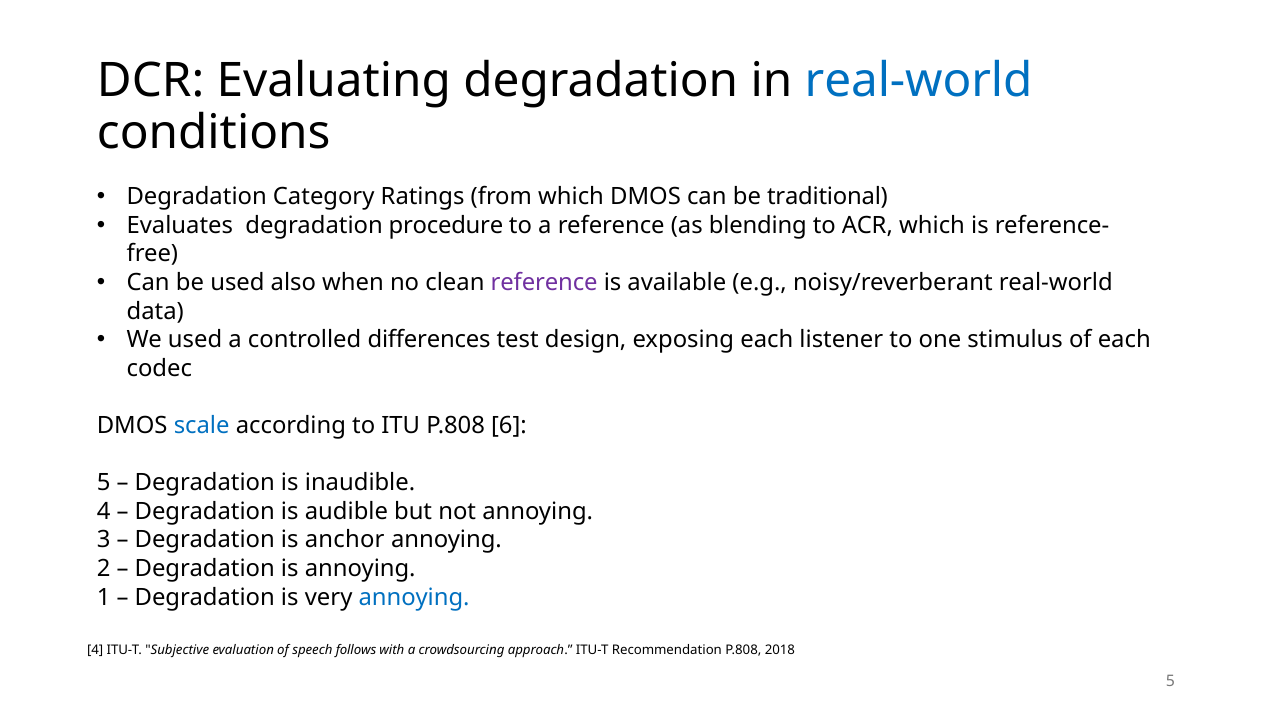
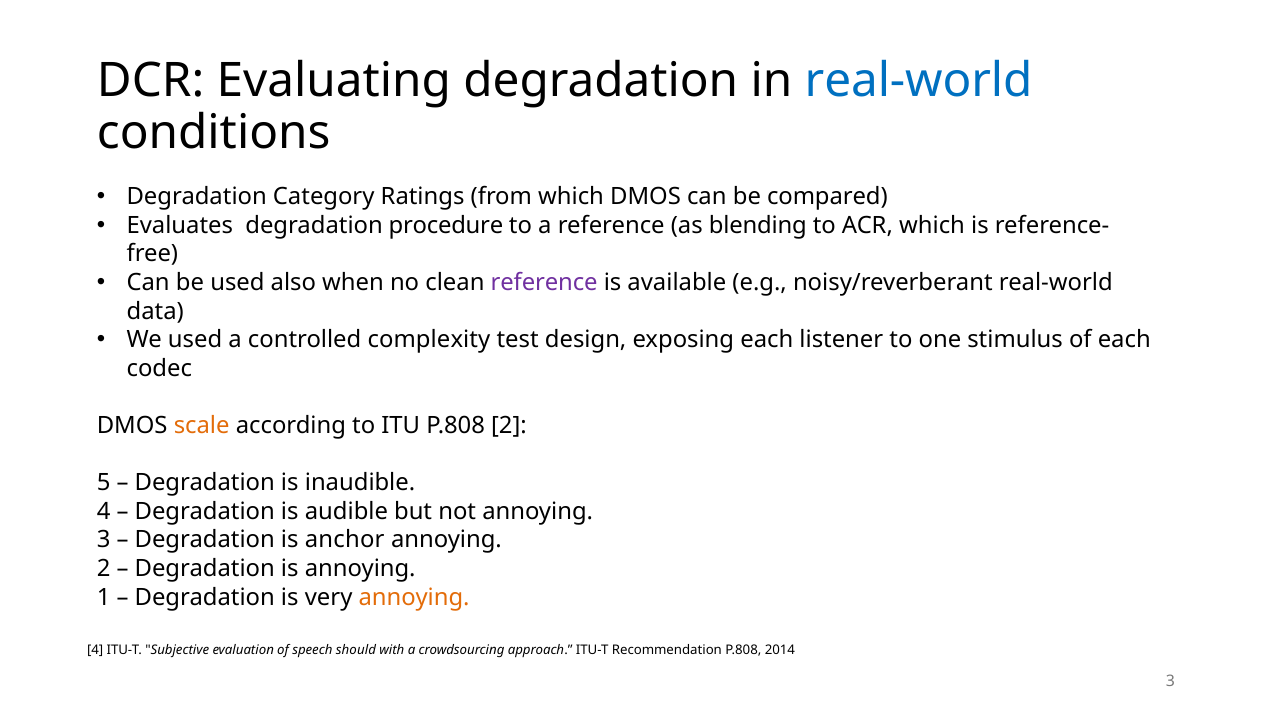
traditional: traditional -> compared
differences: differences -> complexity
scale colour: blue -> orange
P.808 6: 6 -> 2
annoying at (414, 598) colour: blue -> orange
follows: follows -> should
2018: 2018 -> 2014
5 at (1170, 682): 5 -> 3
